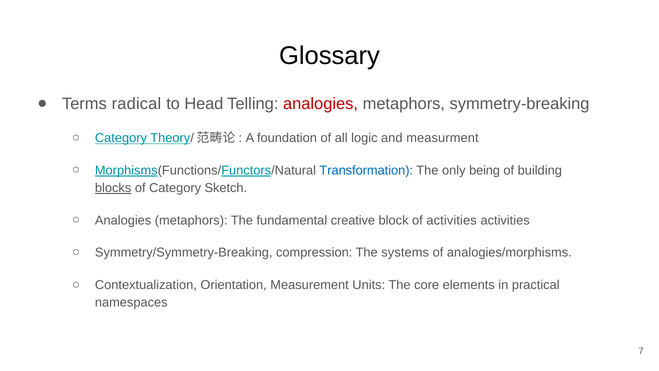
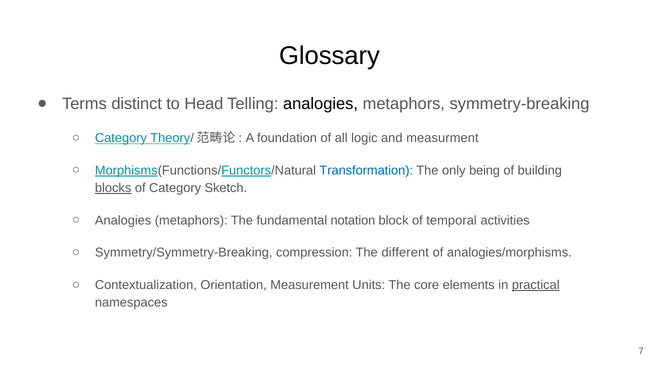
radical: radical -> distinct
analogies at (321, 104) colour: red -> black
creative: creative -> notation
of activities: activities -> temporal
systems: systems -> different
practical underline: none -> present
